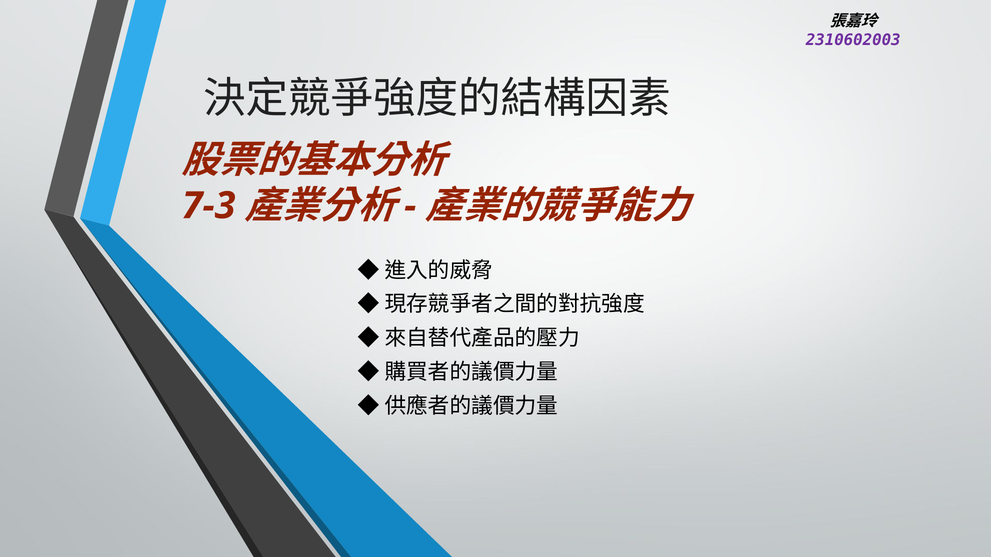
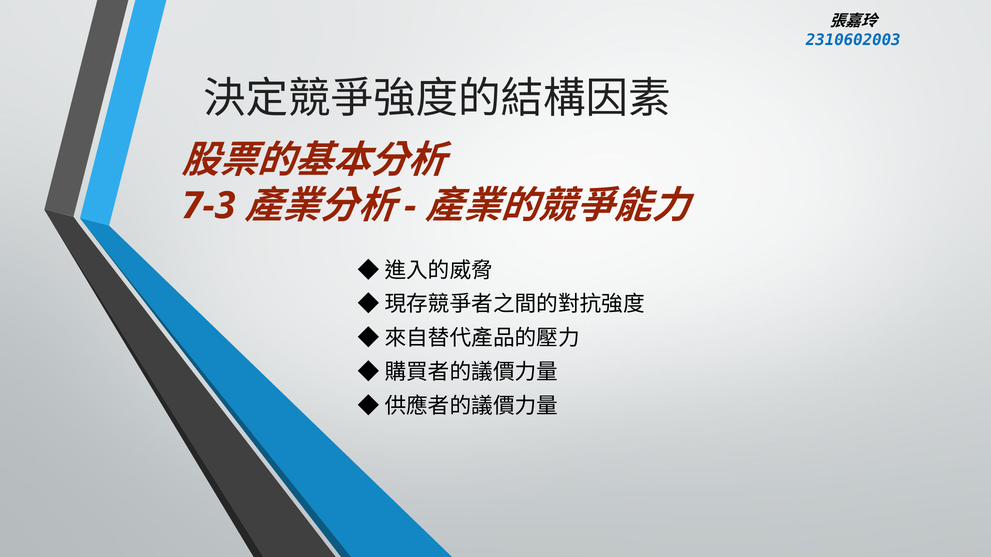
2310602003 colour: purple -> blue
